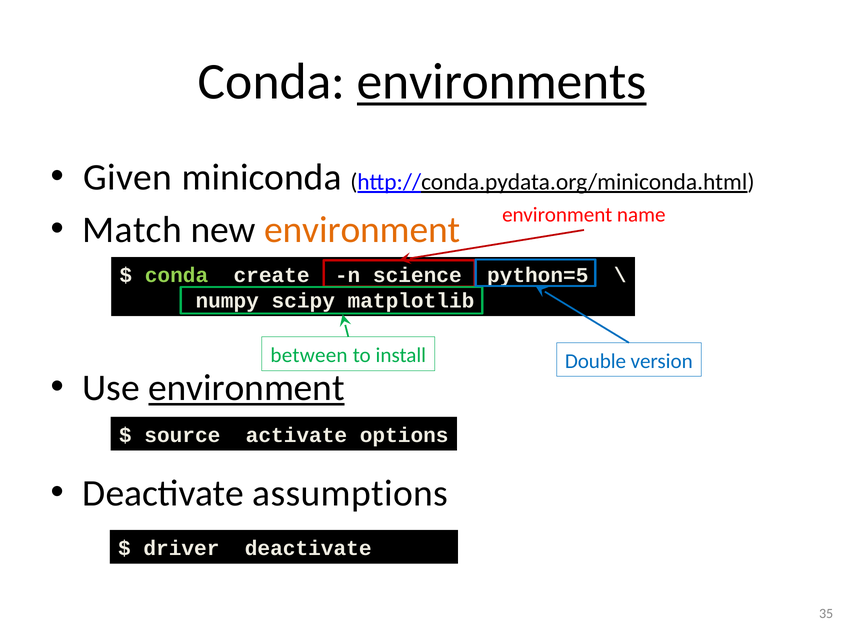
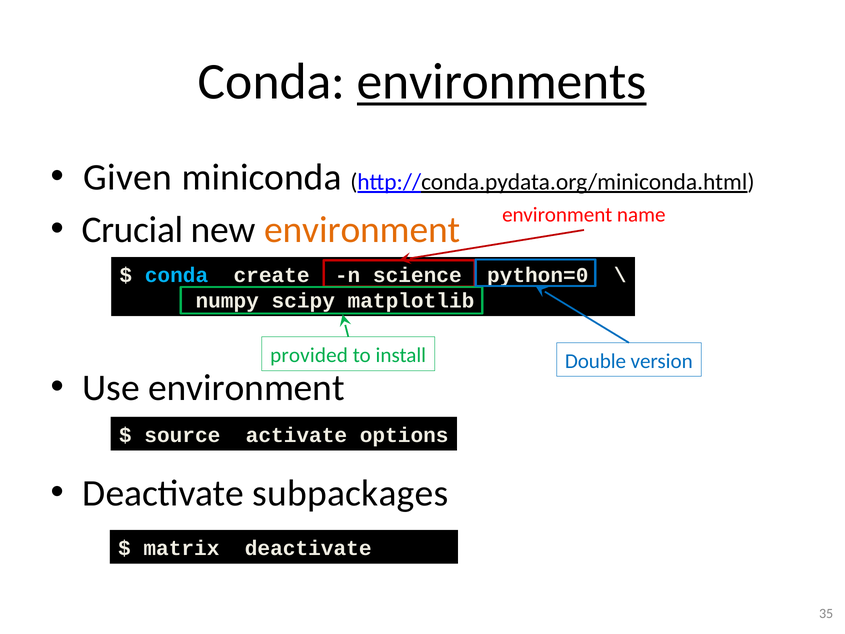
Match: Match -> Crucial
conda at (177, 275) colour: light green -> light blue
python=5: python=5 -> python=0
between: between -> provided
environment at (246, 388) underline: present -> none
assumptions: assumptions -> subpackages
driver: driver -> matrix
